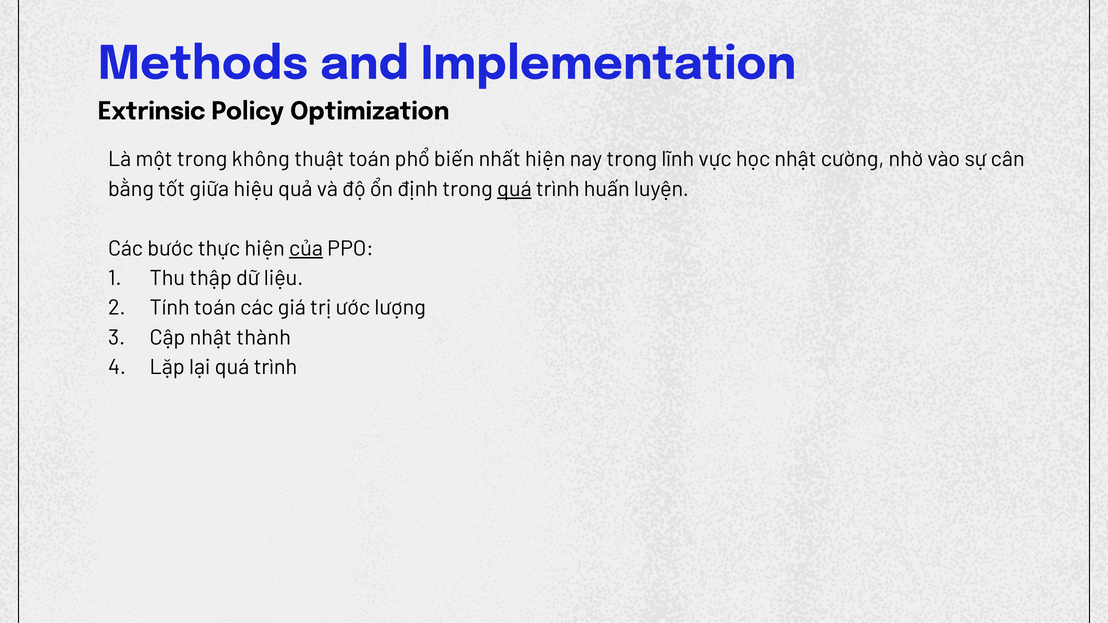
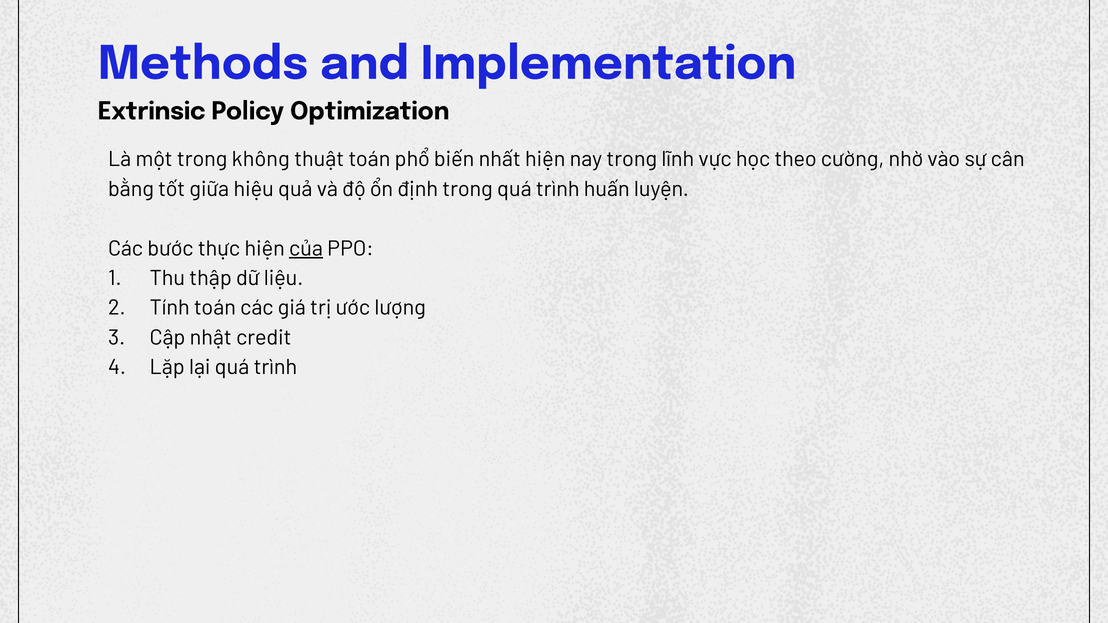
học nhật: nhật -> theo
quá at (514, 189) underline: present -> none
thành: thành -> credit
